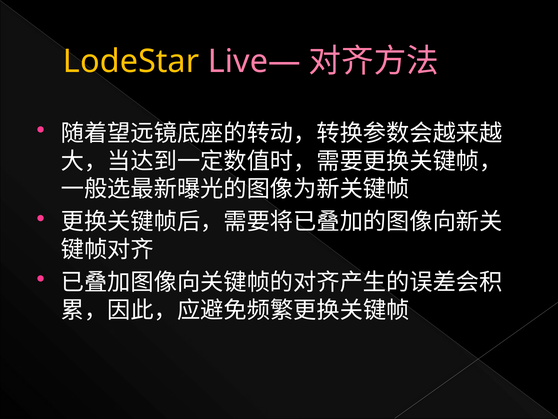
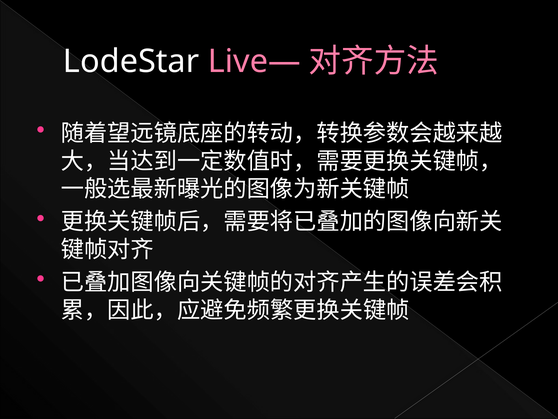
LodeStar colour: yellow -> white
